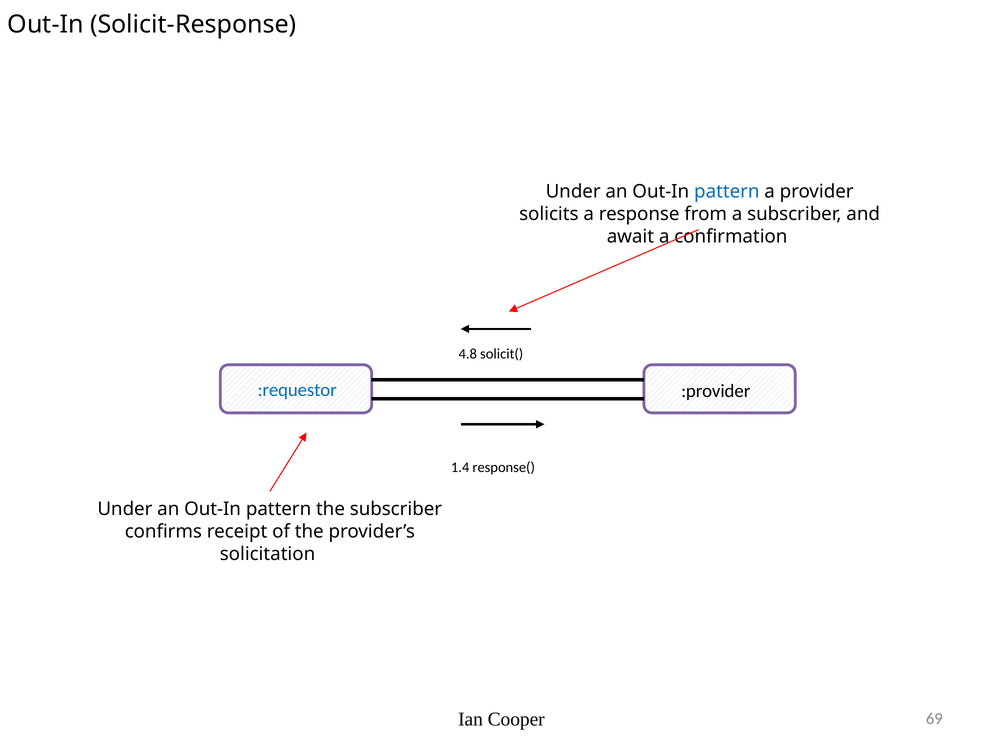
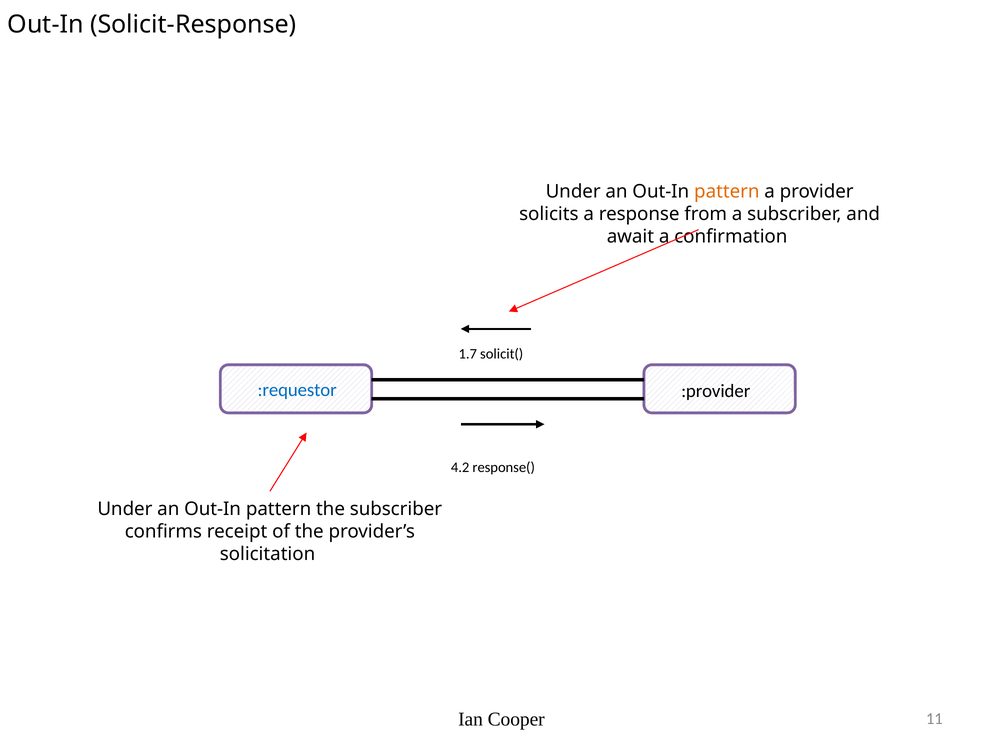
pattern at (727, 191) colour: blue -> orange
4.8: 4.8 -> 1.7
1.4: 1.4 -> 4.2
69: 69 -> 11
